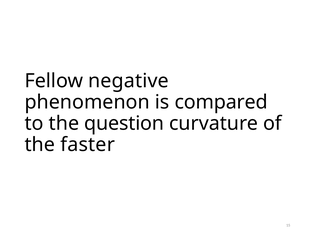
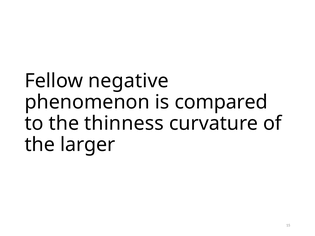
question: question -> thinness
faster: faster -> larger
